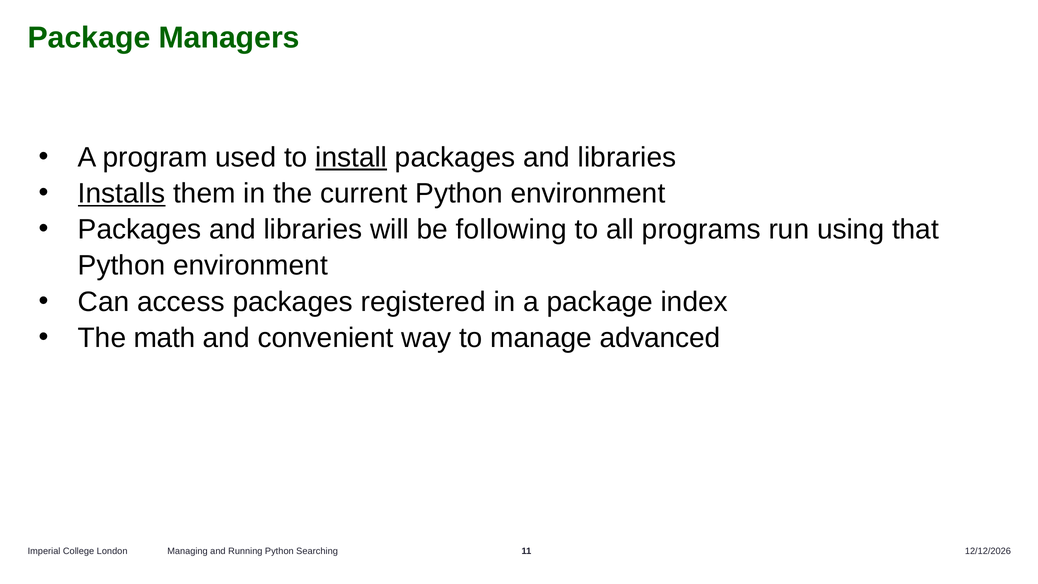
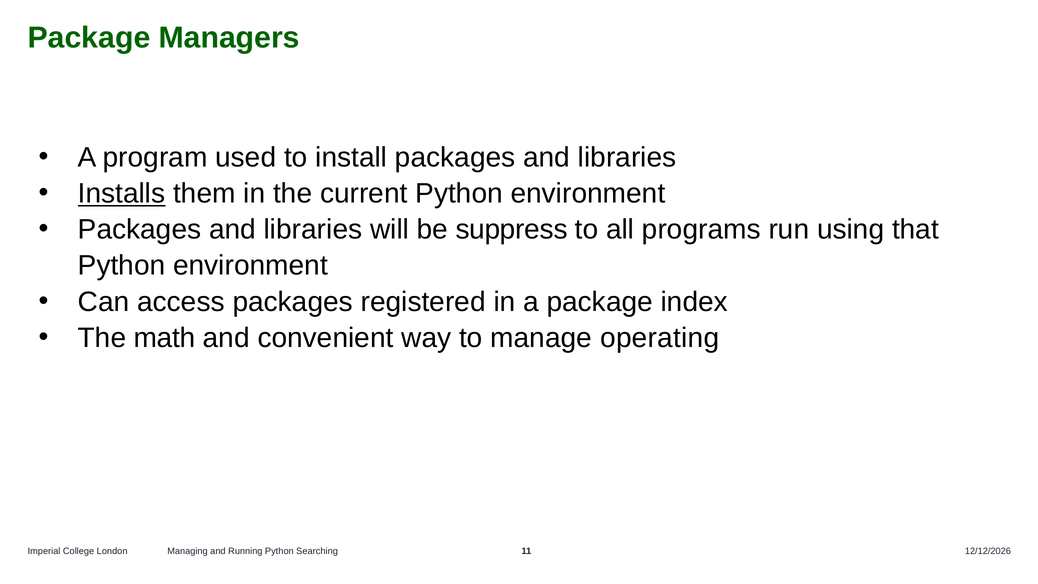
install underline: present -> none
following: following -> suppress
advanced: advanced -> operating
